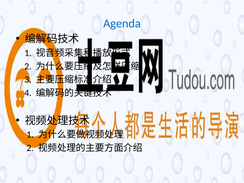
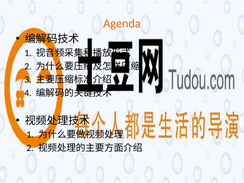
Agenda colour: blue -> orange
